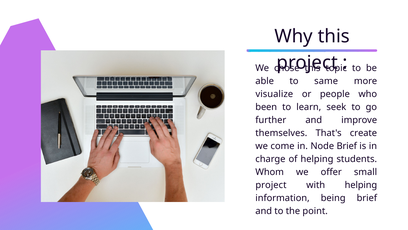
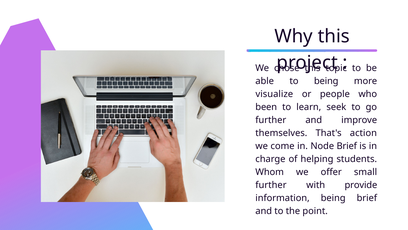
to same: same -> being
create: create -> action
project at (271, 185): project -> further
with helping: helping -> provide
